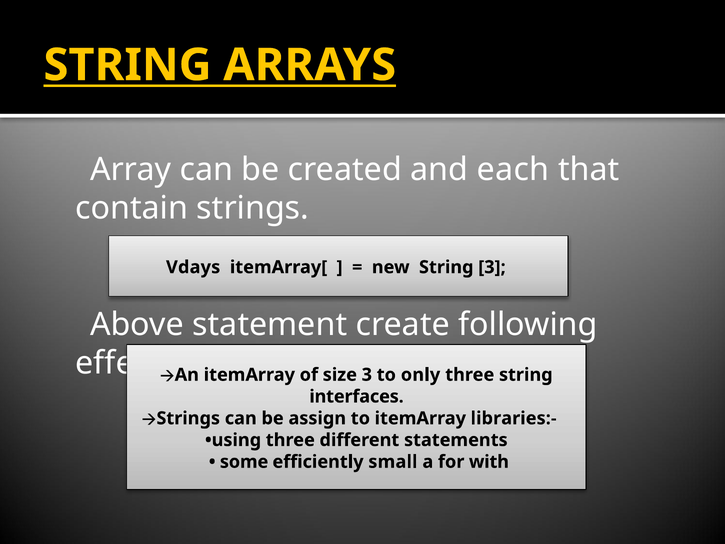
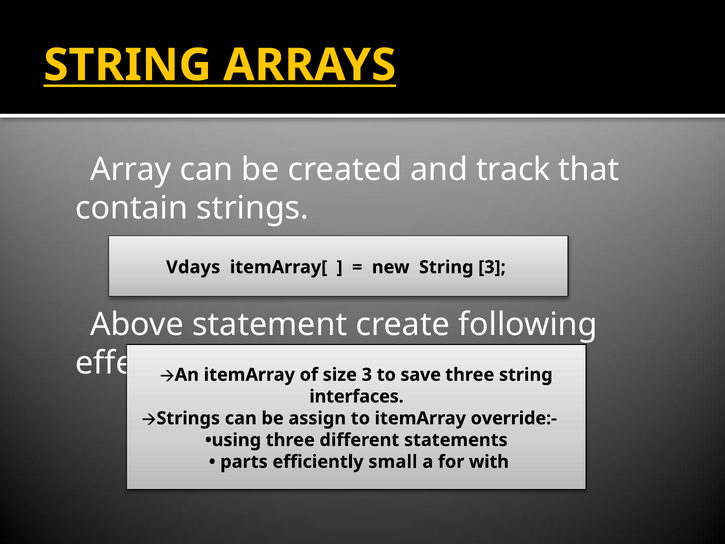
each: each -> track
only: only -> save
libraries:-: libraries:- -> override:-
some: some -> parts
